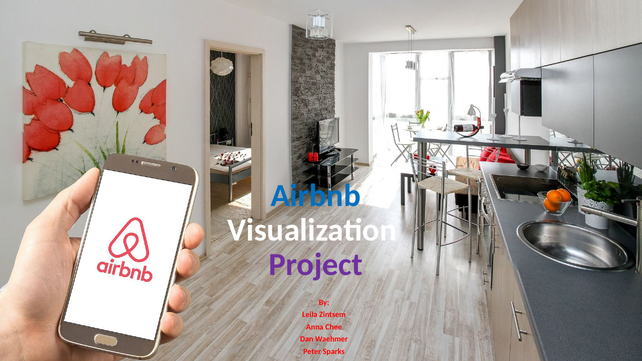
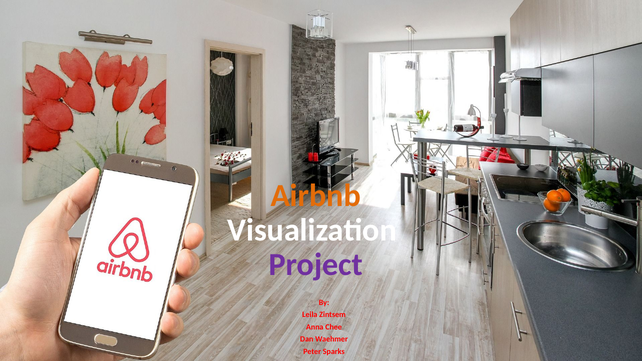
Airbnb colour: blue -> orange
